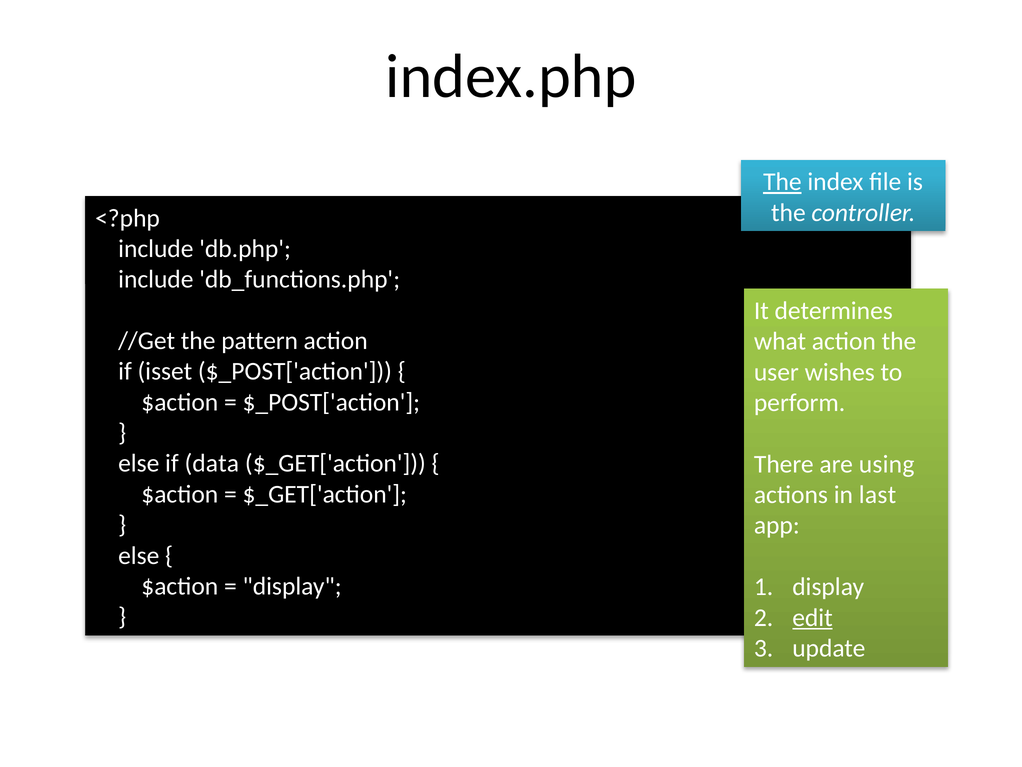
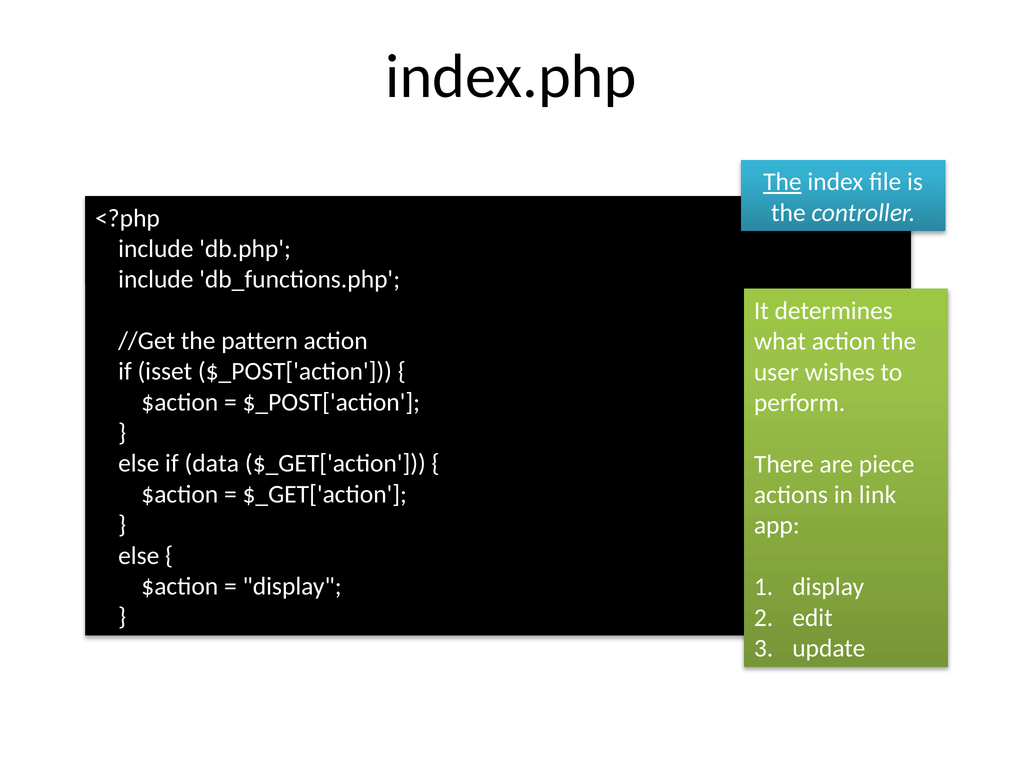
using: using -> piece
last: last -> link
edit underline: present -> none
